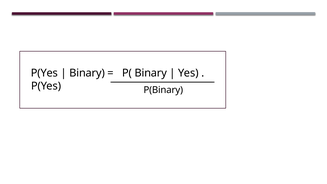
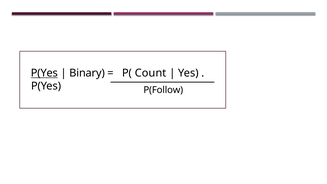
P(Yes at (44, 73) underline: none -> present
P( Binary: Binary -> Count
P(Binary: P(Binary -> P(Follow
